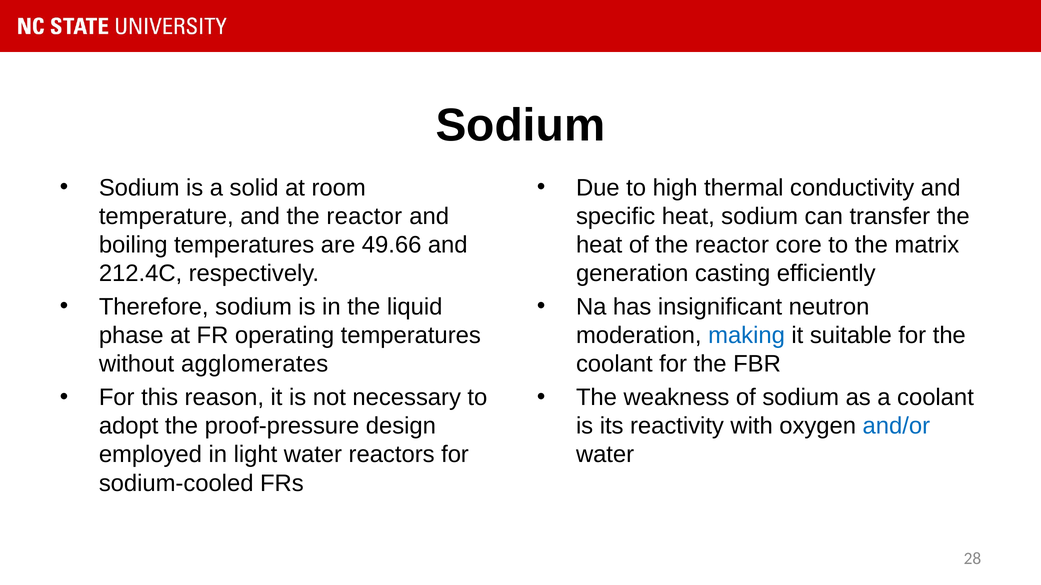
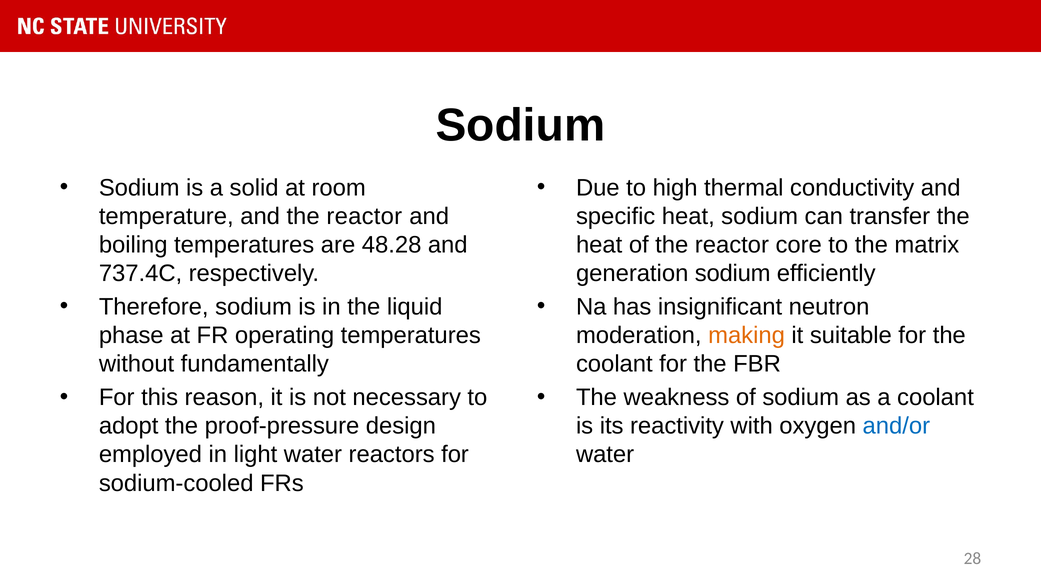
49.66: 49.66 -> 48.28
212.4C: 212.4C -> 737.4C
generation casting: casting -> sodium
making colour: blue -> orange
agglomerates: agglomerates -> fundamentally
